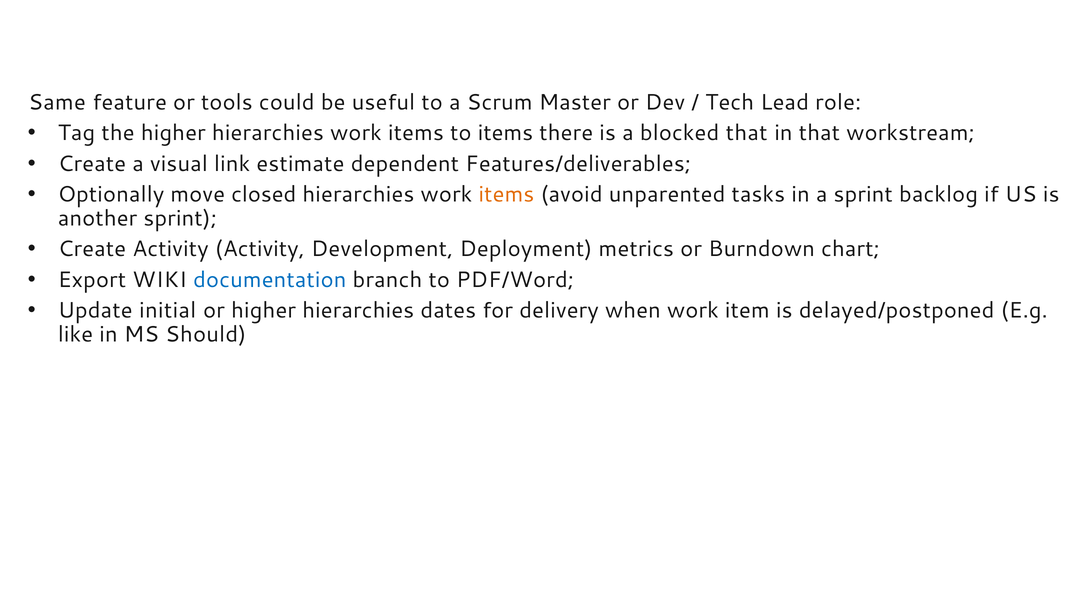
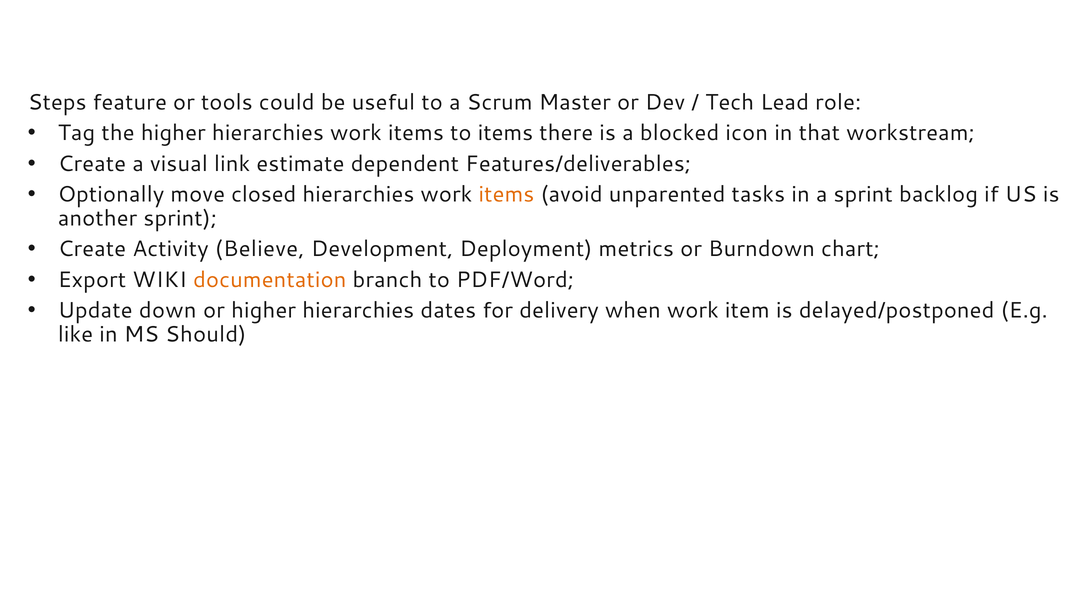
Same: Same -> Steps
blocked that: that -> icon
Activity Activity: Activity -> Believe
documentation colour: blue -> orange
initial: initial -> down
